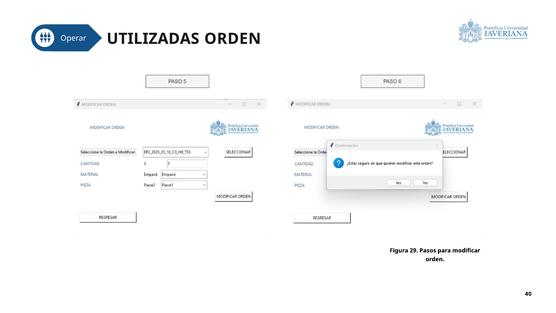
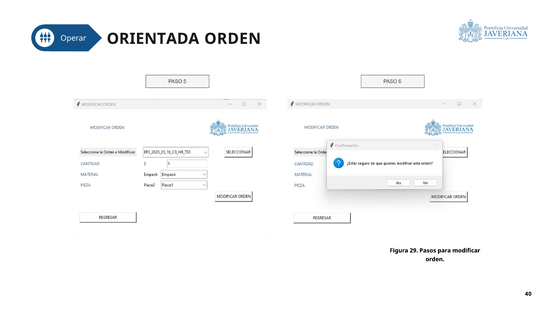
UTILIZADAS: UTILIZADAS -> ORIENTADA
